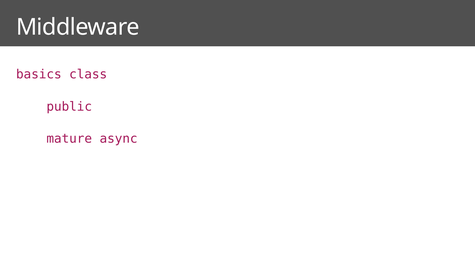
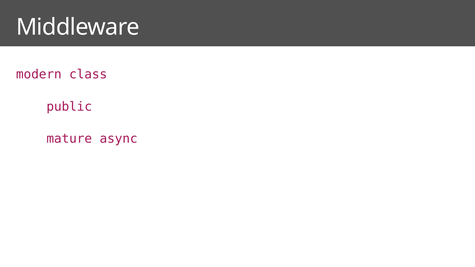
basics: basics -> modern
